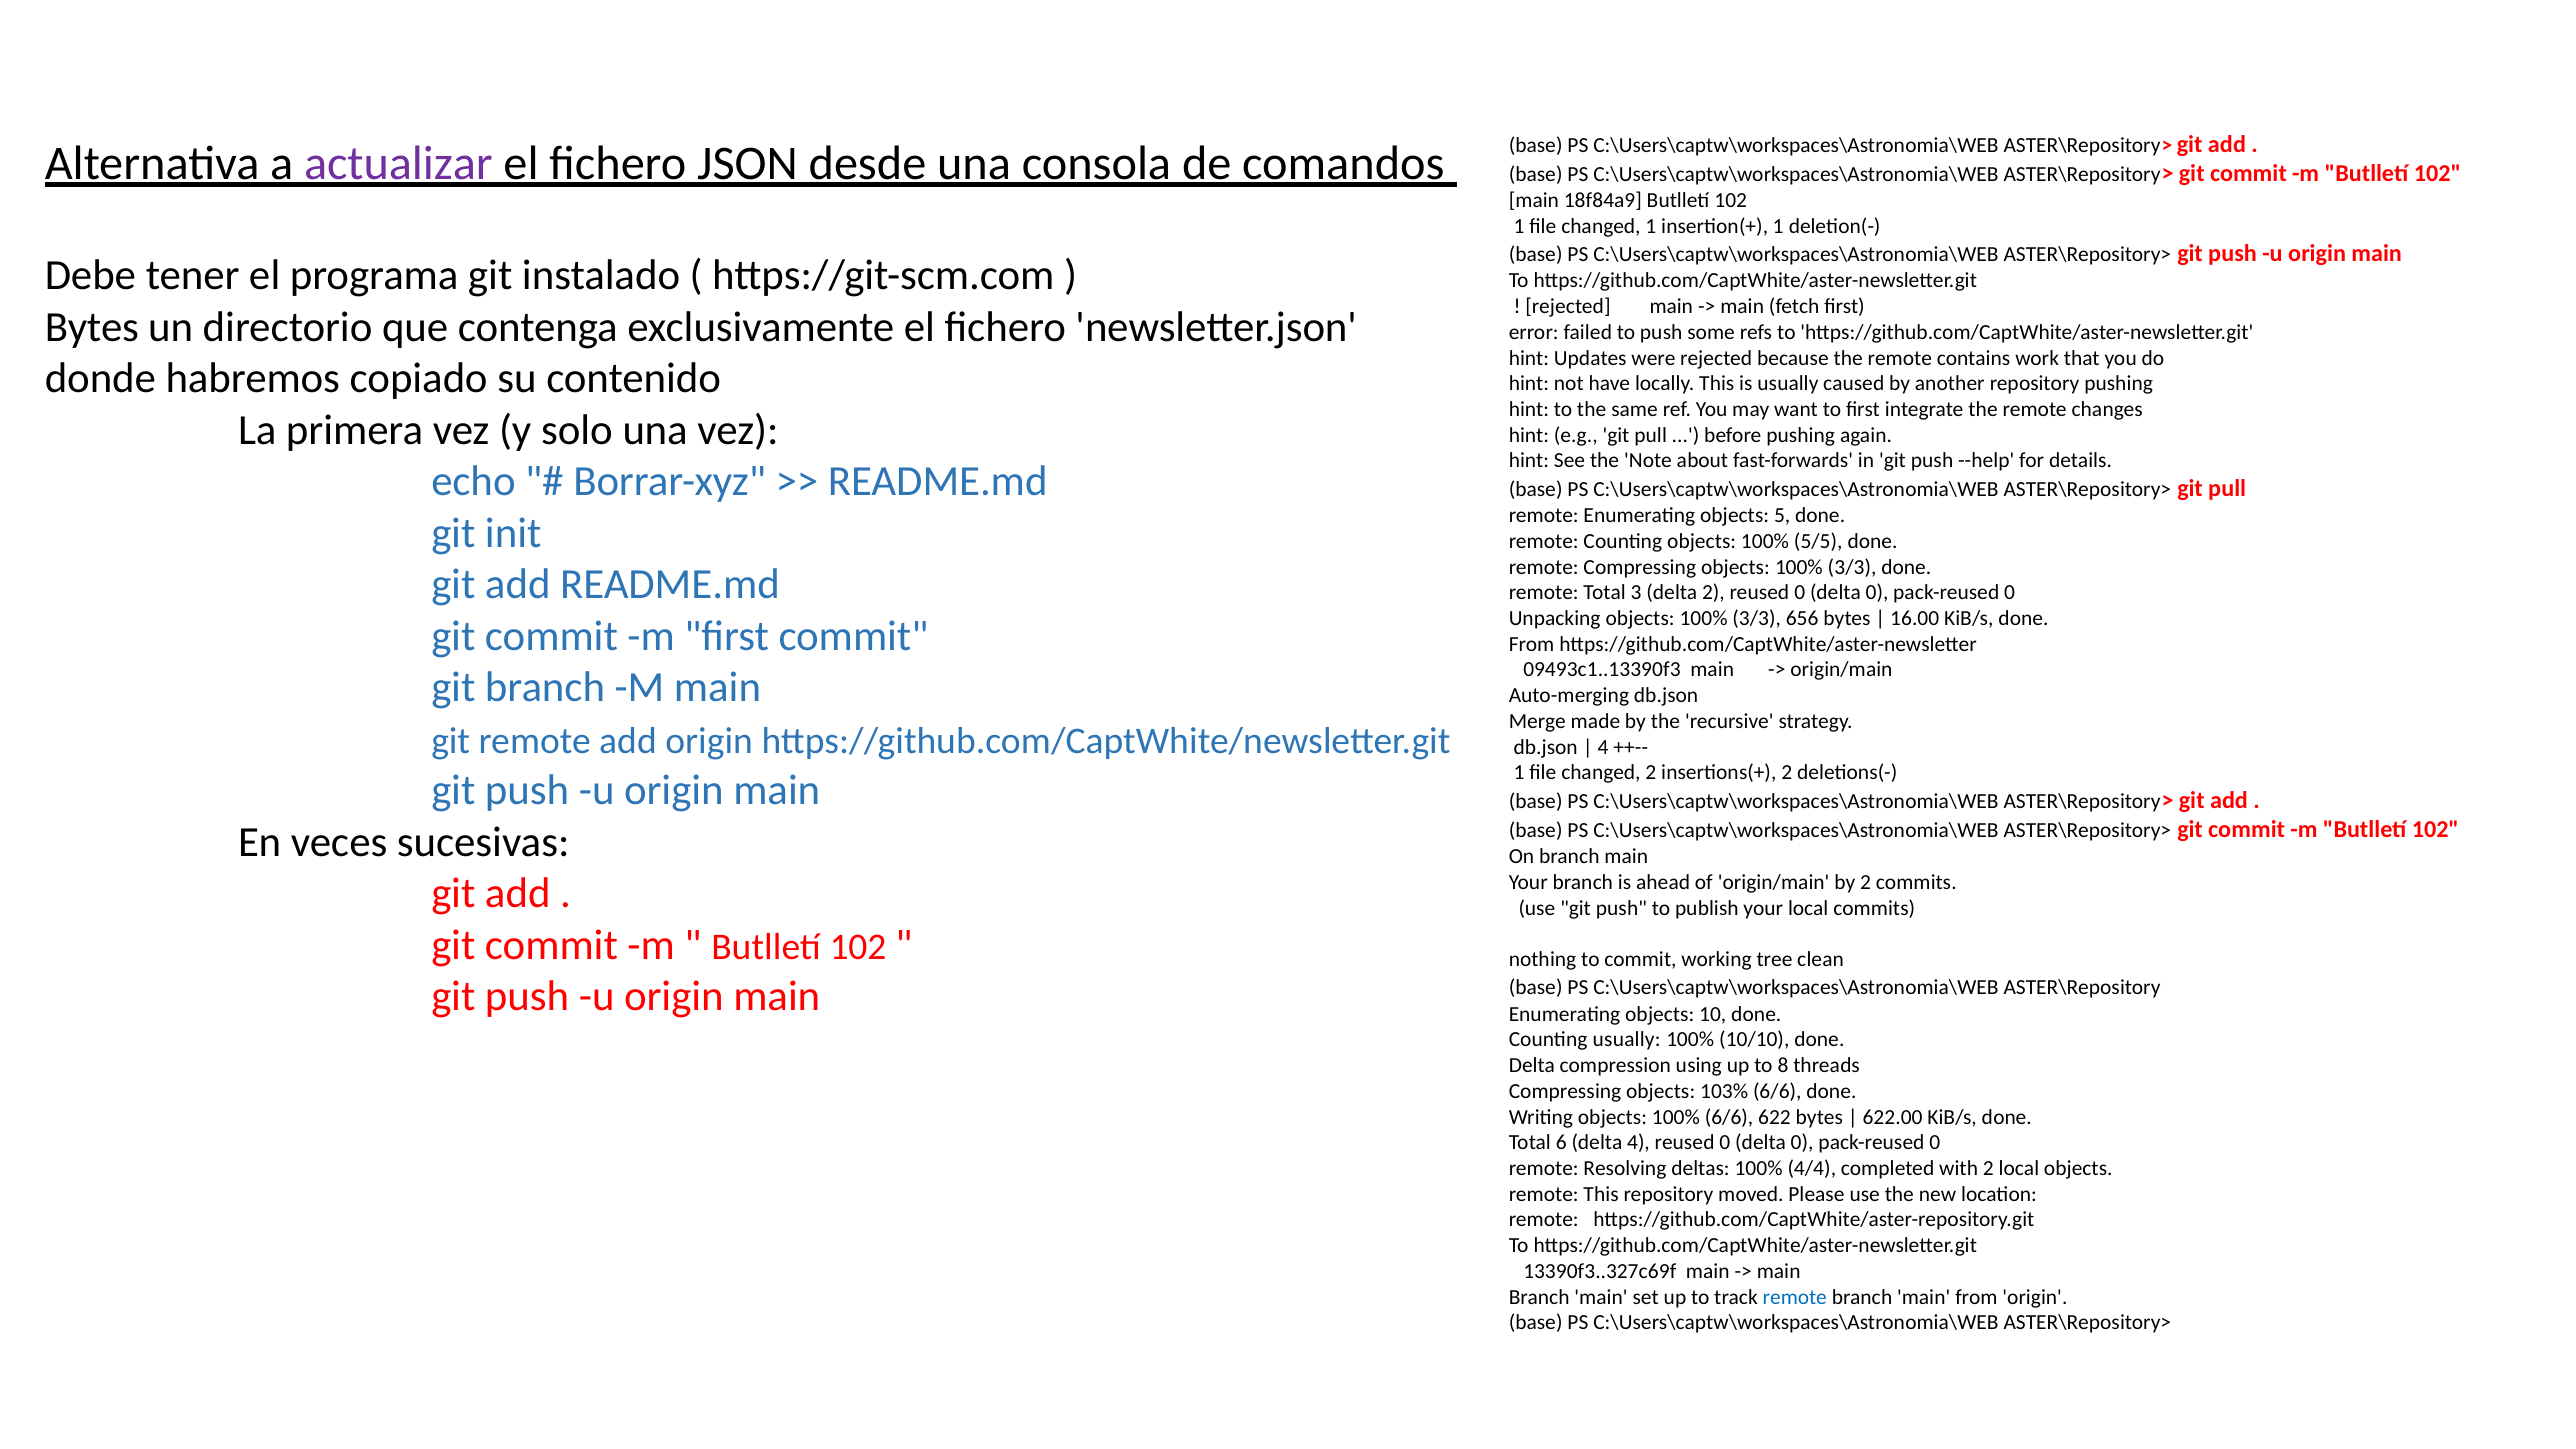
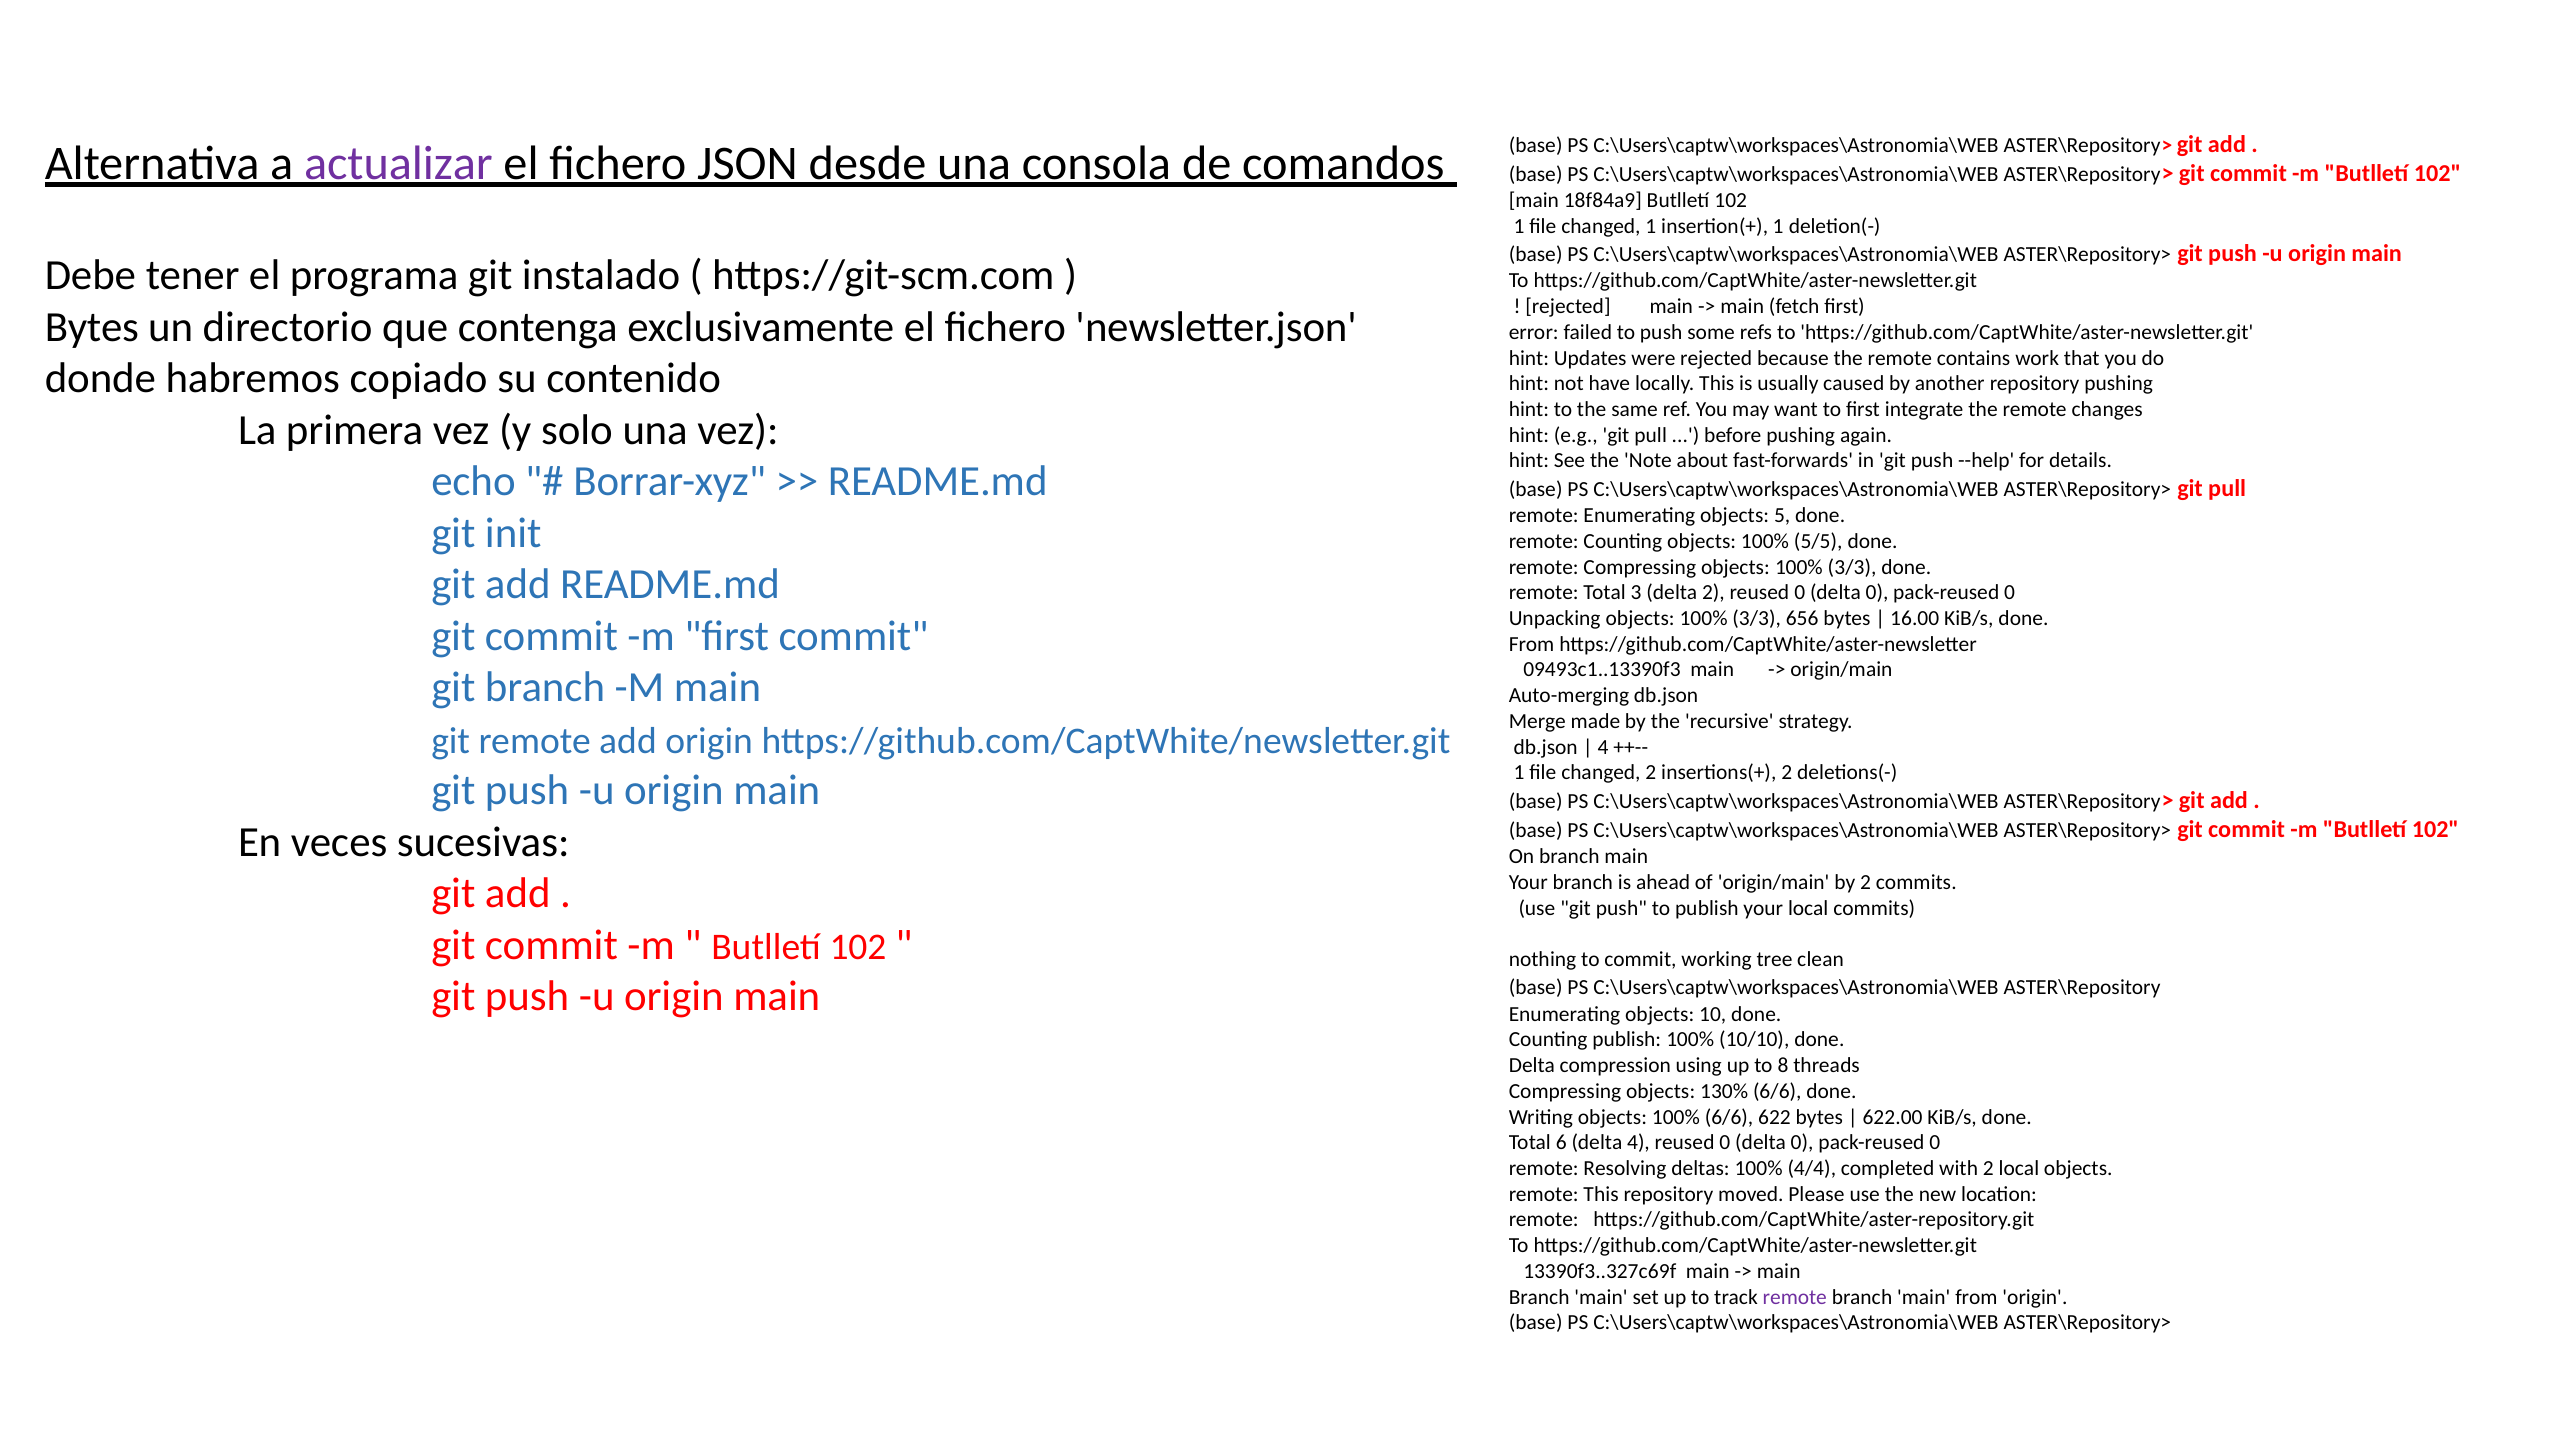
Counting usually: usually -> publish
103%: 103% -> 130%
remote at (1795, 1297) colour: blue -> purple
